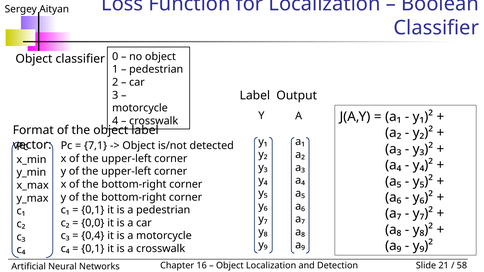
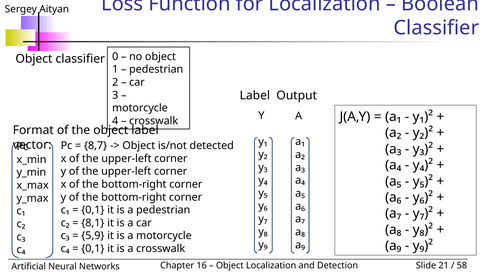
7,1: 7,1 -> 8,7
0,0: 0,0 -> 8,1
0,4: 0,4 -> 5,9
